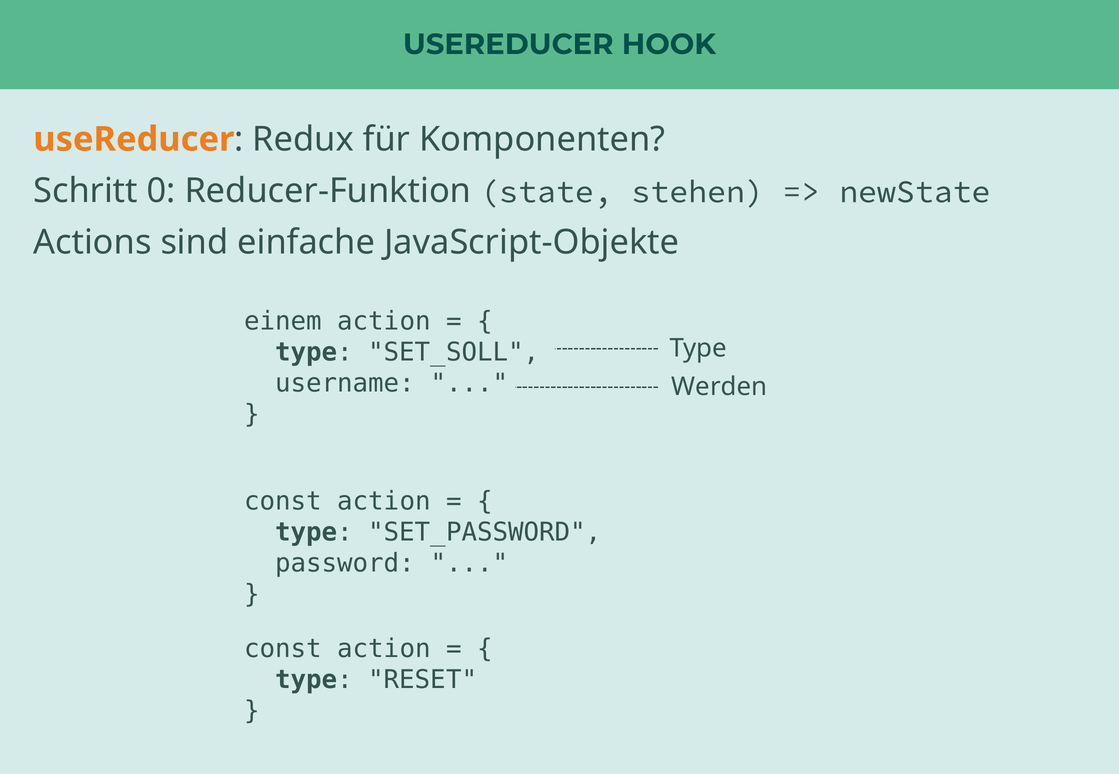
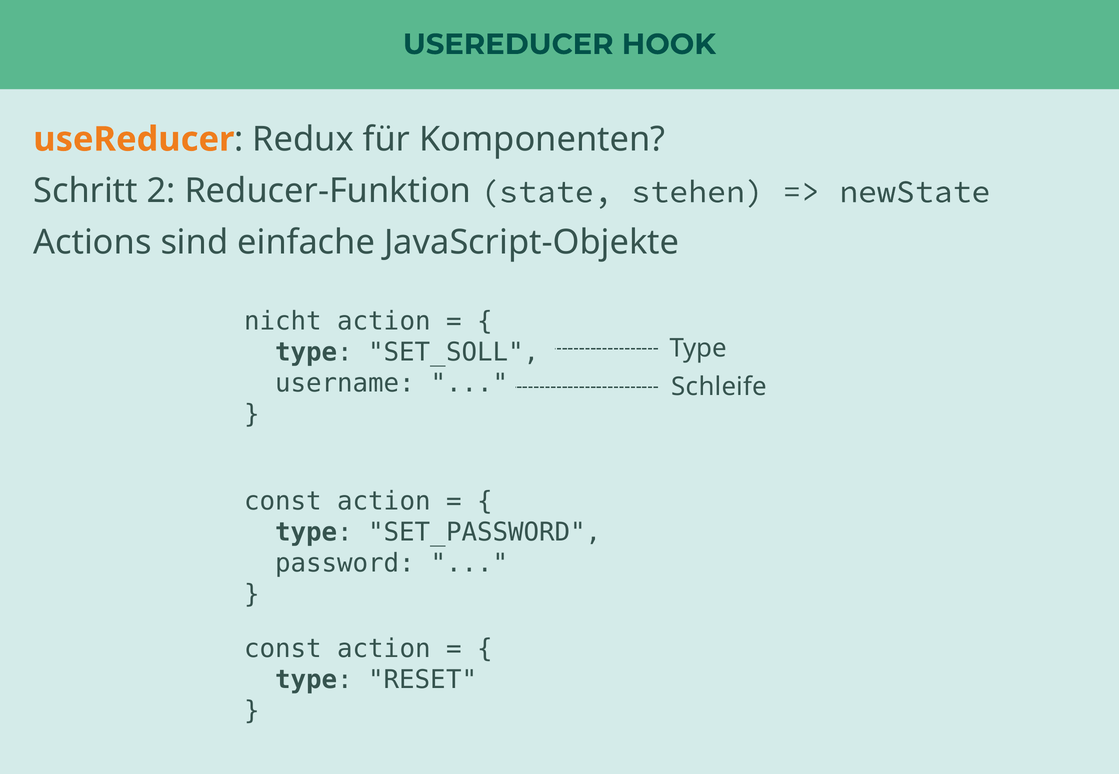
0: 0 -> 2
einem: einem -> nicht
Werden: Werden -> Schleife
